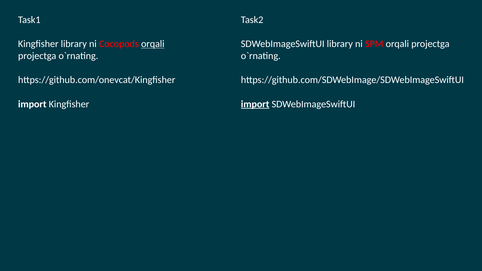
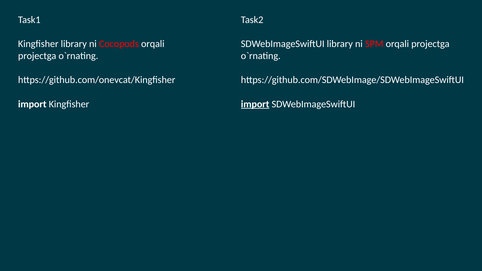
orqali at (153, 44) underline: present -> none
